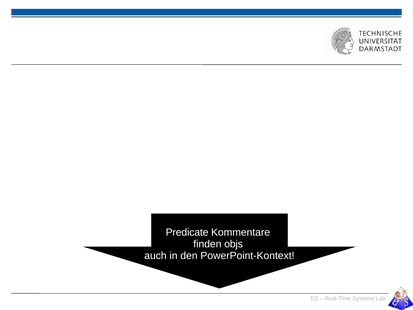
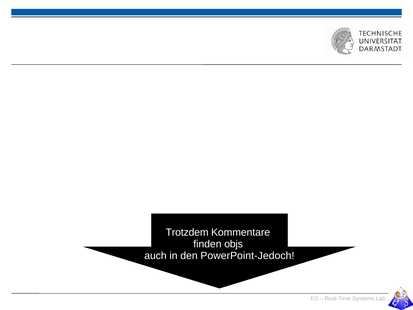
Predicate: Predicate -> Trotzdem
PowerPoint-Kontext: PowerPoint-Kontext -> PowerPoint-Jedoch
